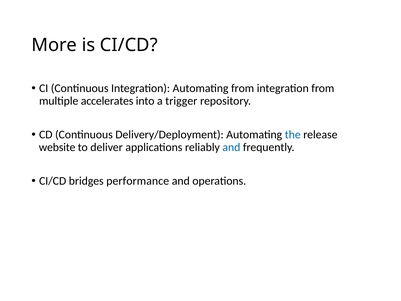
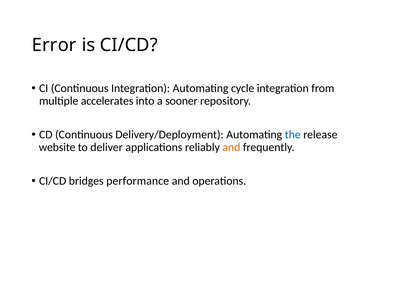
More: More -> Error
Automating from: from -> cycle
trigger: trigger -> sooner
and at (231, 147) colour: blue -> orange
